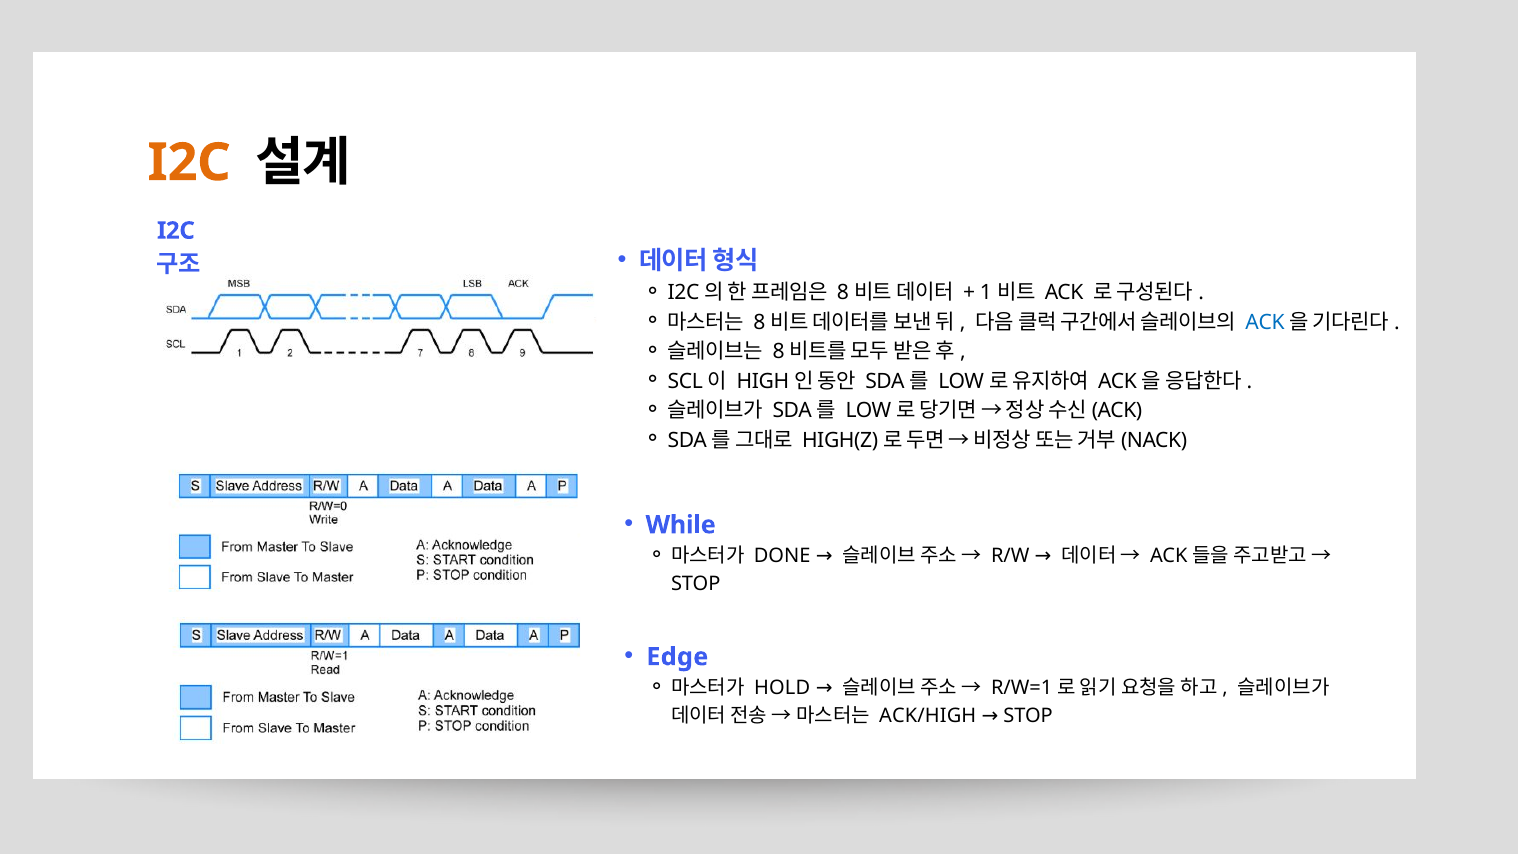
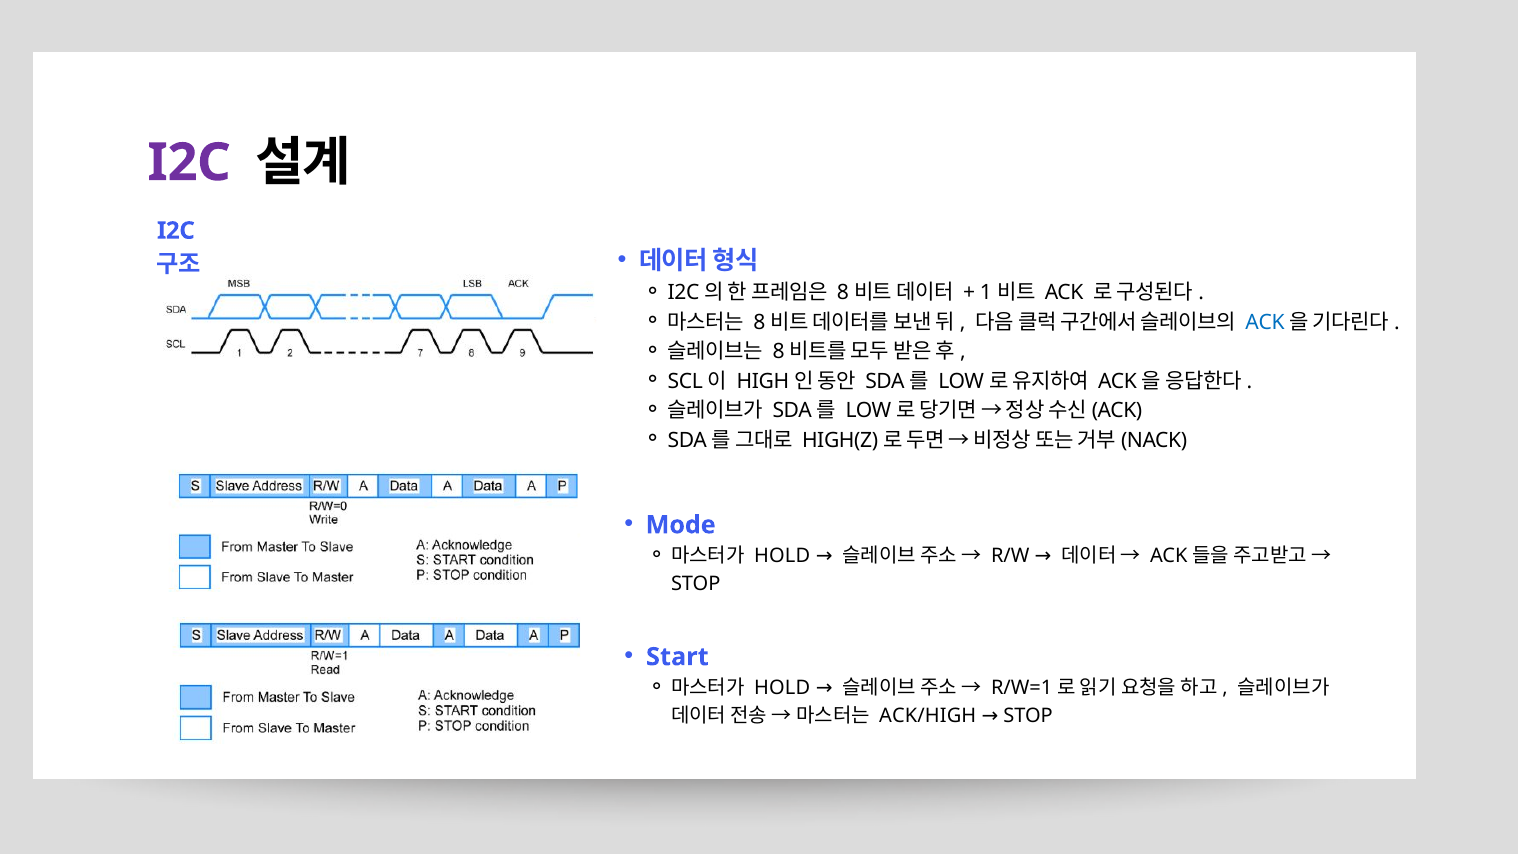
I2C at (189, 163) colour: orange -> purple
While: While -> Mode
DONE at (782, 556): DONE -> HOLD
Edge: Edge -> Start
